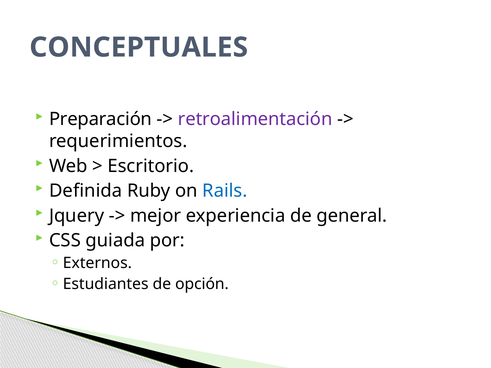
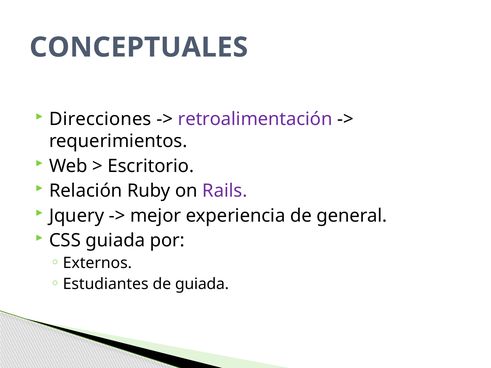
Preparación: Preparación -> Direcciones
Definida: Definida -> Relación
Rails colour: blue -> purple
de opción: opción -> guiada
